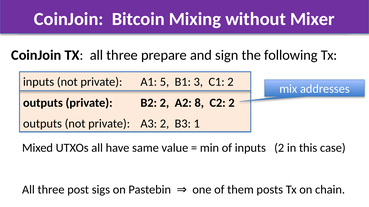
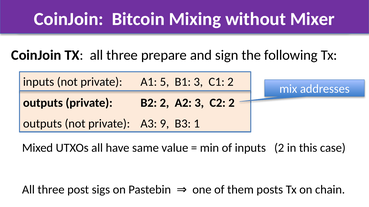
A2 8: 8 -> 3
A3 2: 2 -> 9
